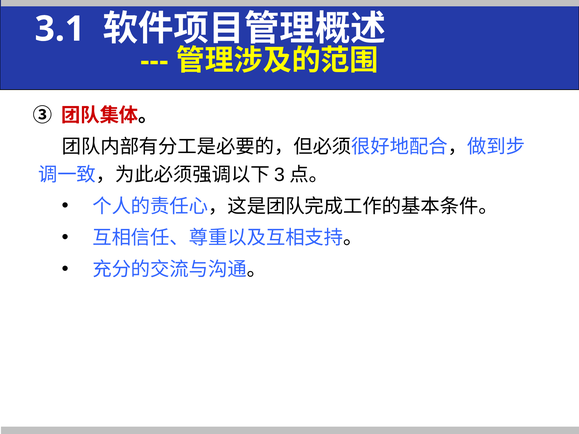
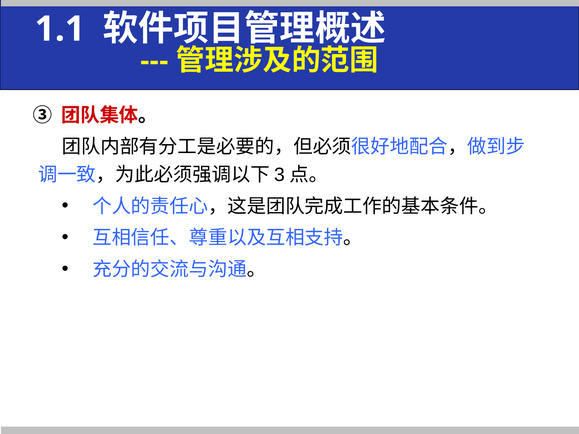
3.1: 3.1 -> 1.1
